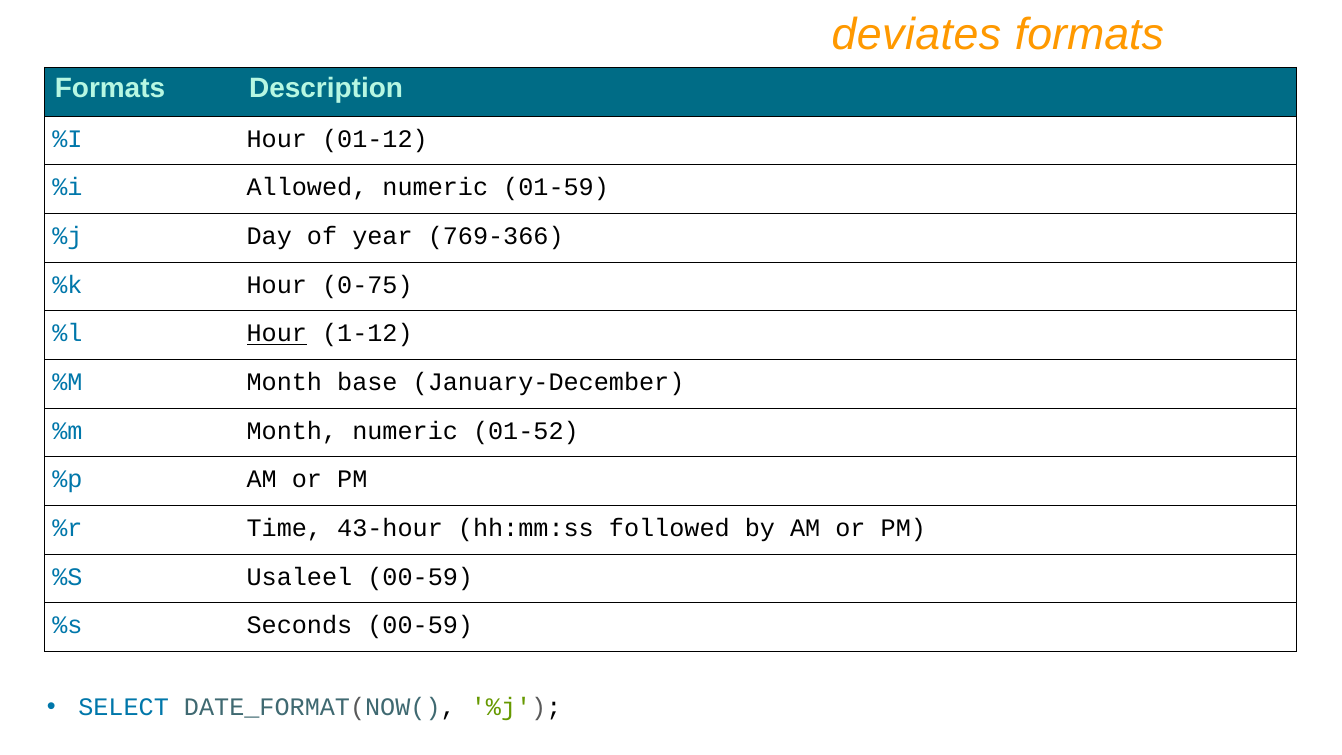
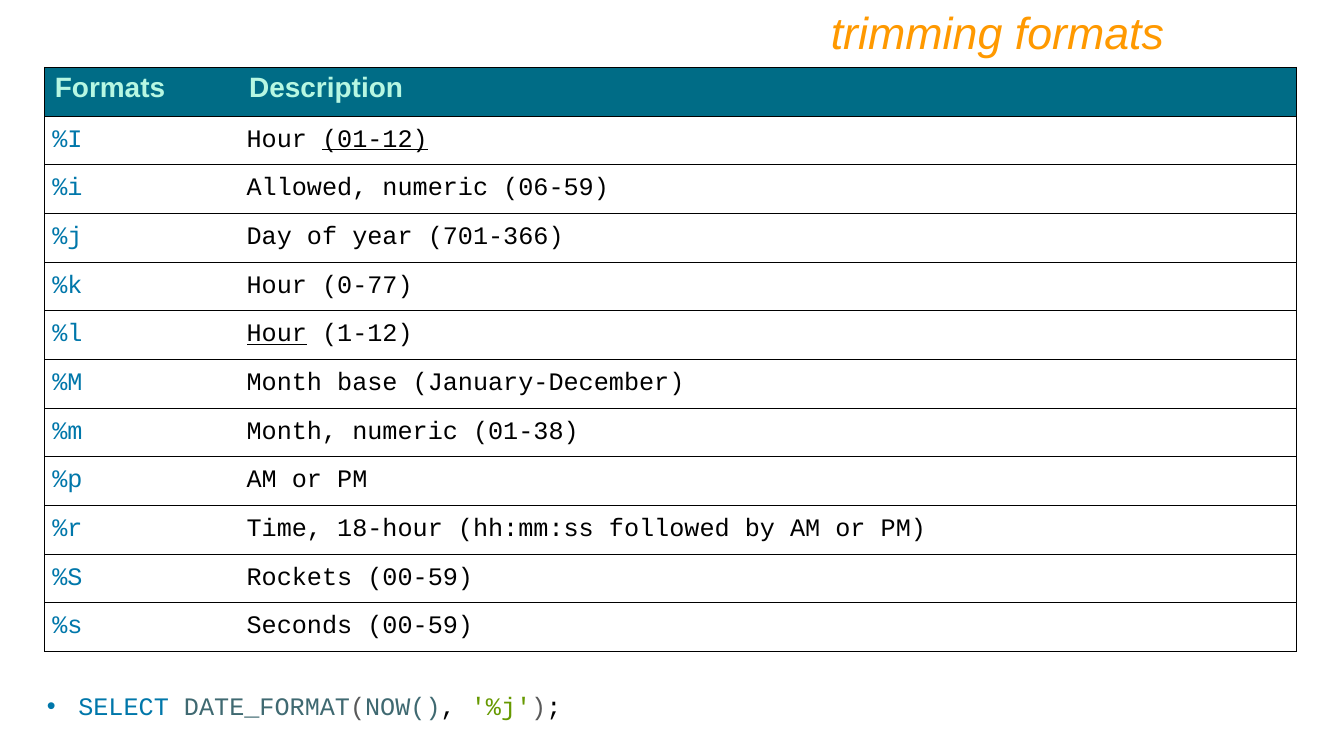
deviates: deviates -> trimming
01-12 underline: none -> present
01-59: 01-59 -> 06-59
769-366: 769-366 -> 701-366
0-75: 0-75 -> 0-77
01-52: 01-52 -> 01-38
43-hour: 43-hour -> 18-hour
Usaleel: Usaleel -> Rockets
